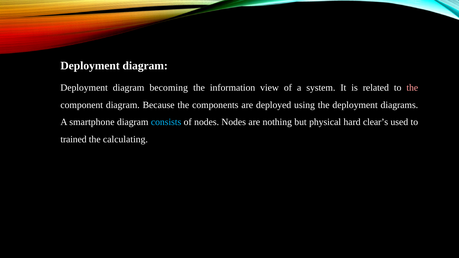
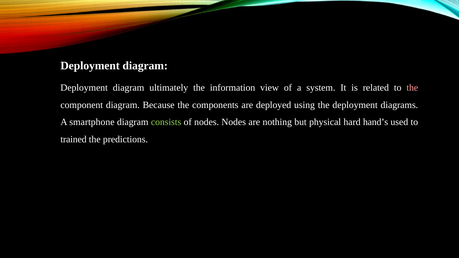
becoming: becoming -> ultimately
consists colour: light blue -> light green
clear’s: clear’s -> hand’s
calculating: calculating -> predictions
